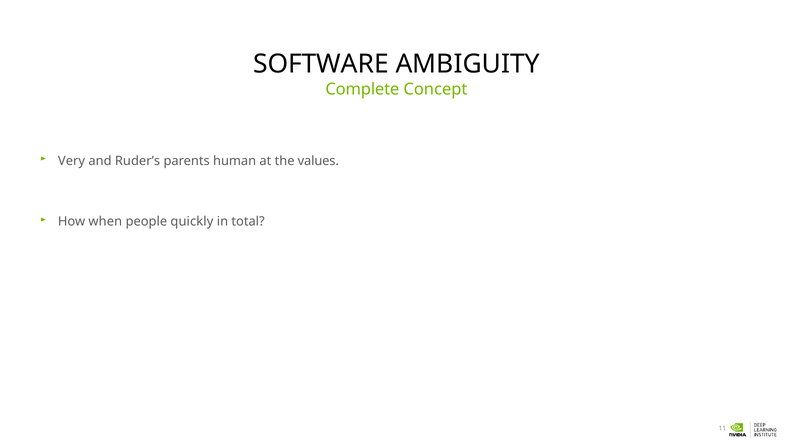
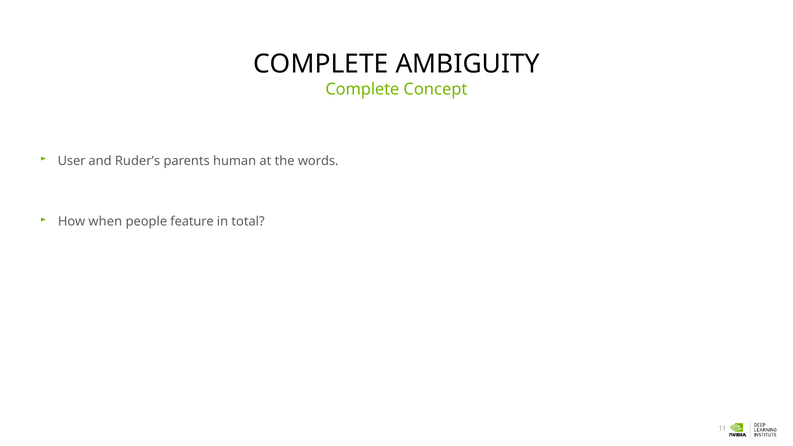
SOFTWARE at (321, 64): SOFTWARE -> COMPLETE
Very: Very -> User
values: values -> words
quickly: quickly -> feature
